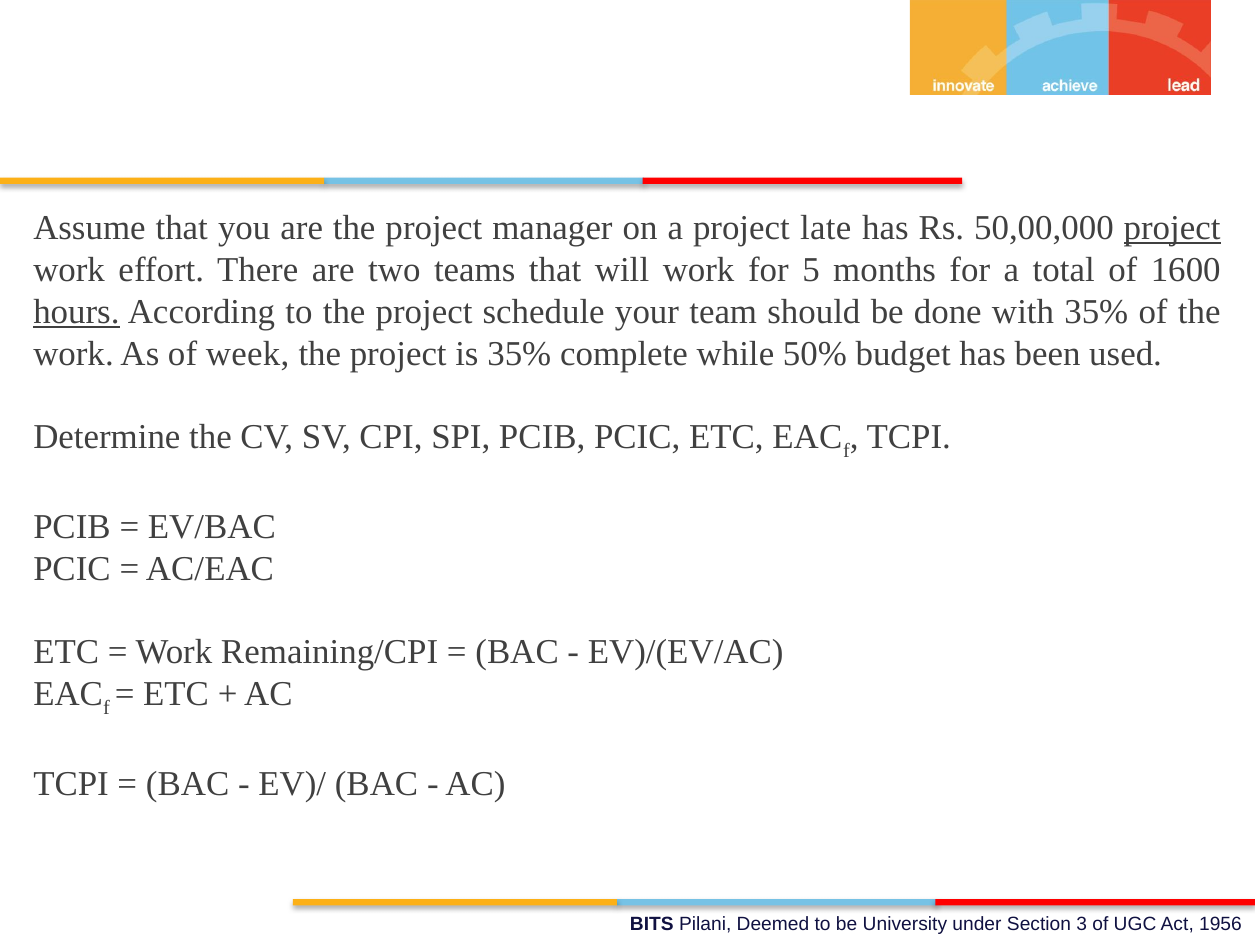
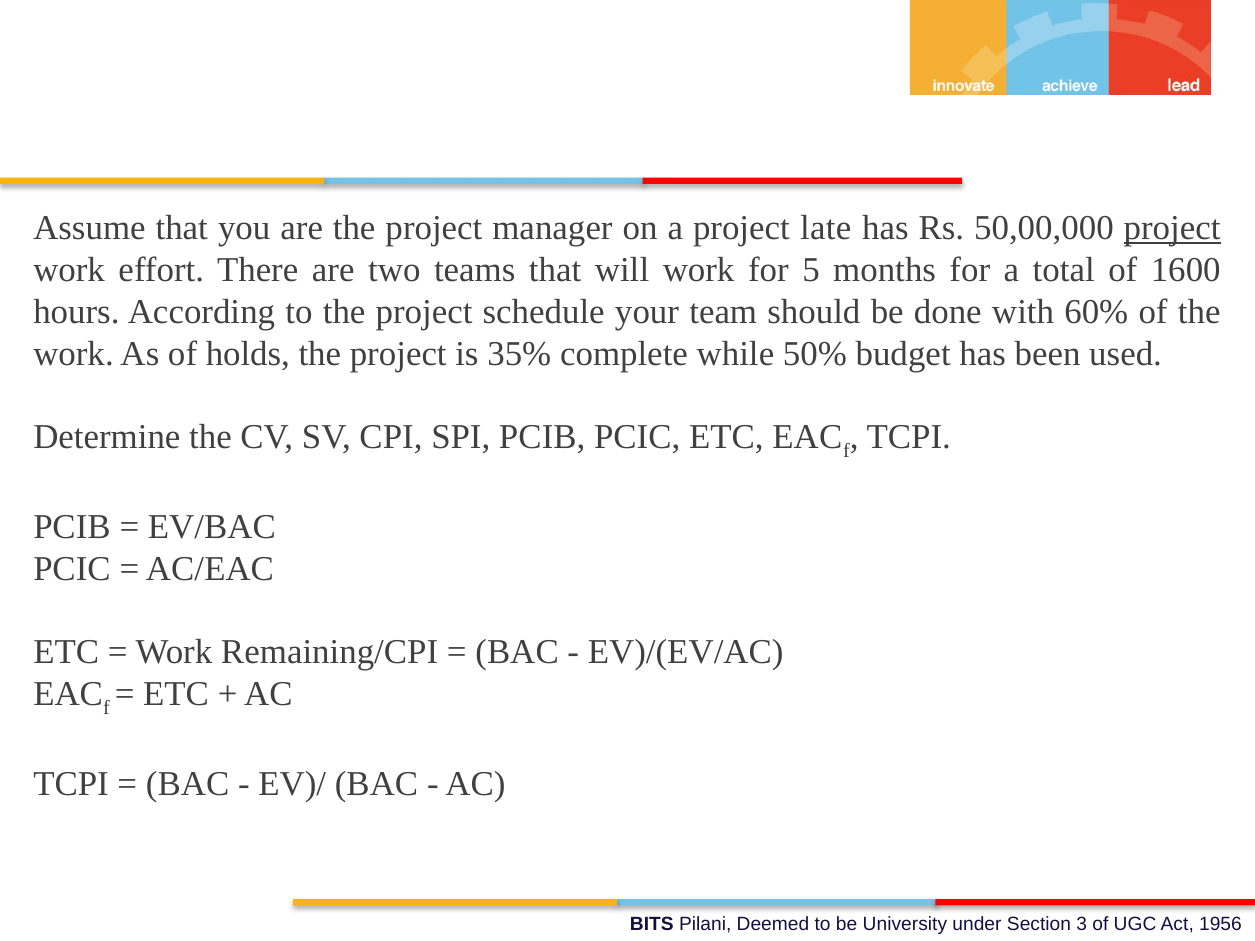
hours underline: present -> none
with 35%: 35% -> 60%
week: week -> holds
